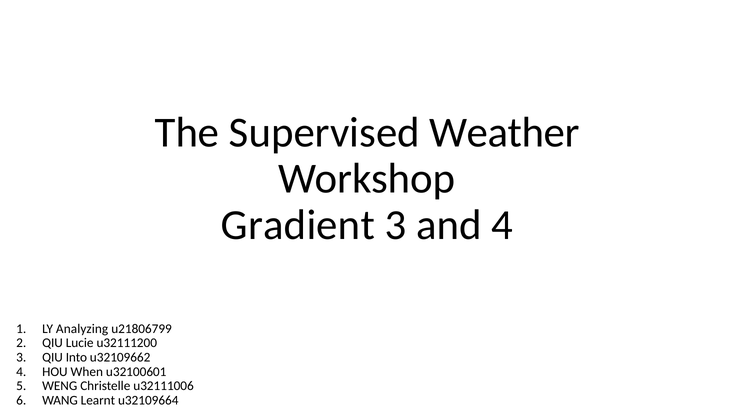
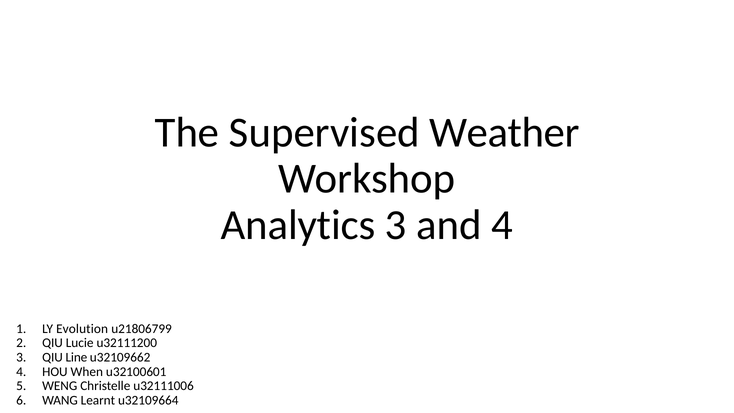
Gradient: Gradient -> Analytics
Analyzing: Analyzing -> Evolution
Into: Into -> Line
